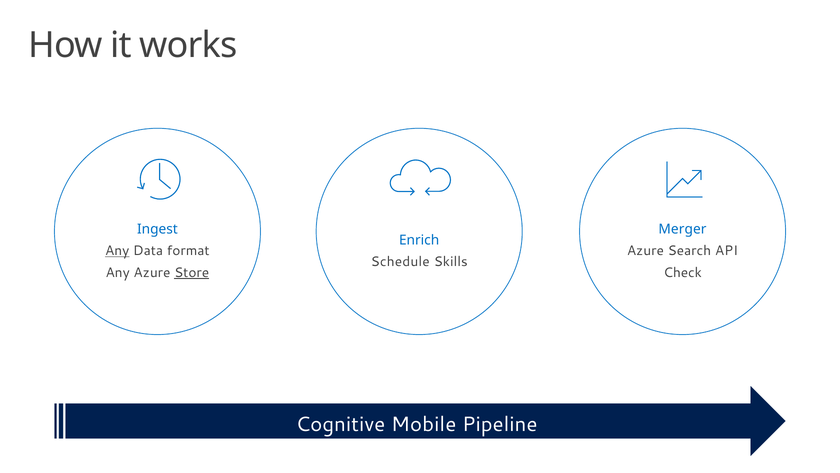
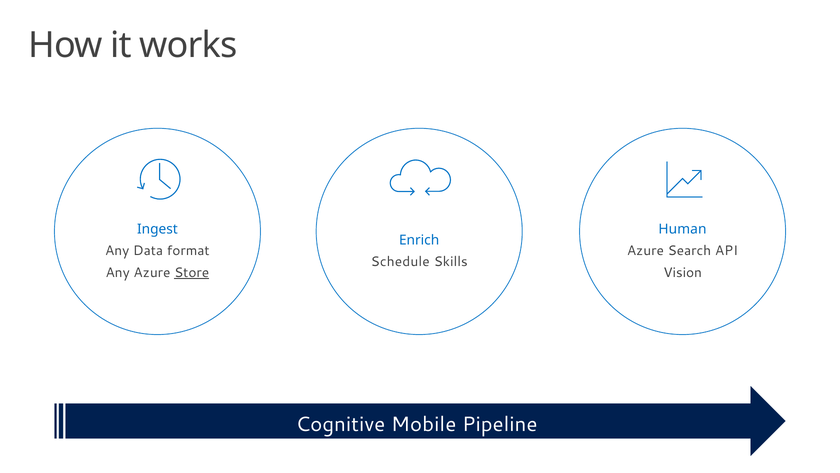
Merger: Merger -> Human
Any at (117, 251) underline: present -> none
Check: Check -> Vision
